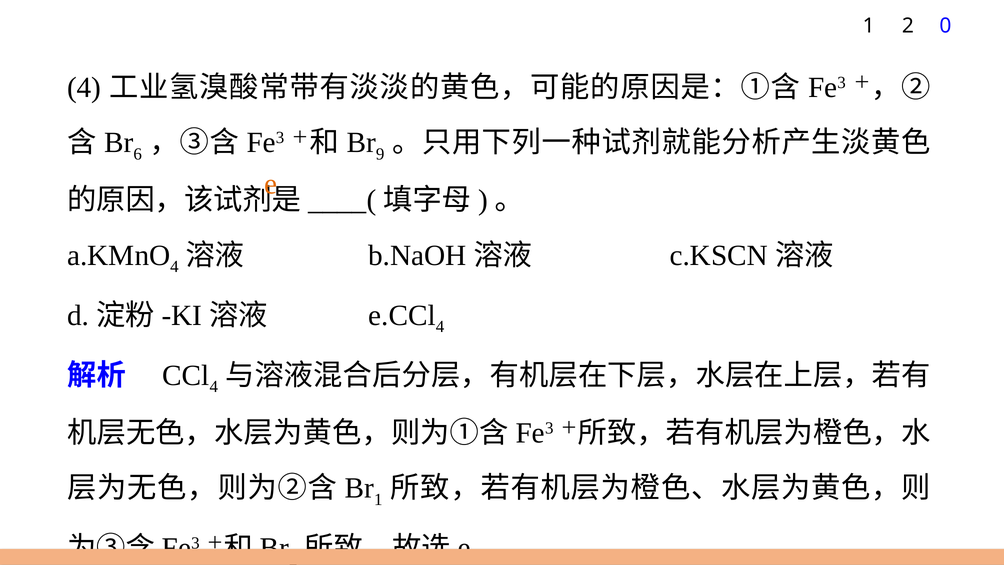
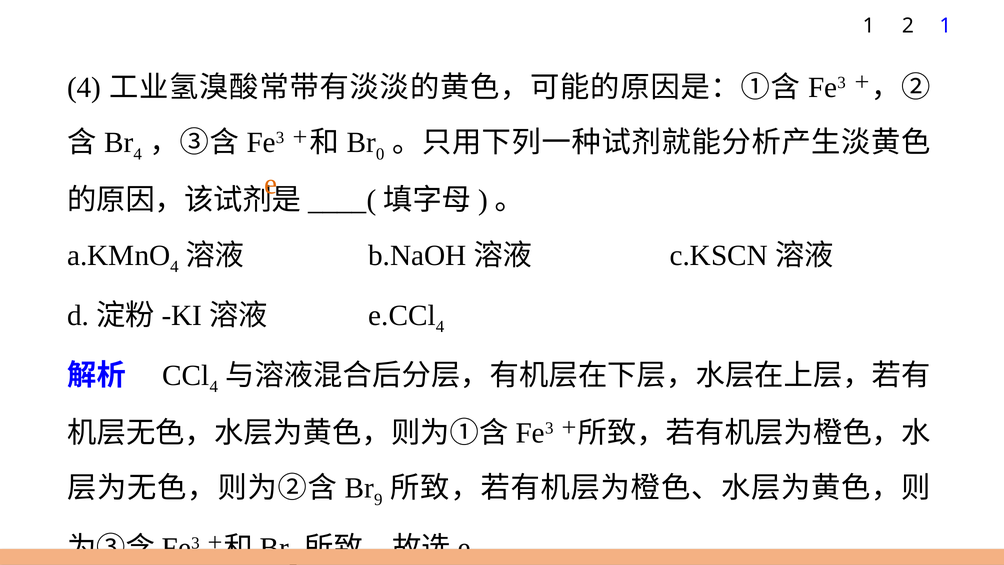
2 0: 0 -> 1
6 at (138, 154): 6 -> 4
9: 9 -> 0
1 at (378, 499): 1 -> 9
